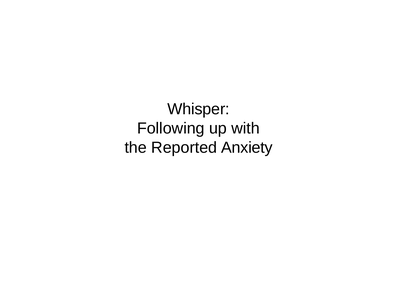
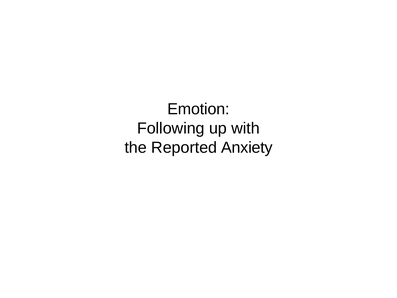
Whisper: Whisper -> Emotion
